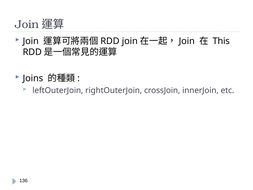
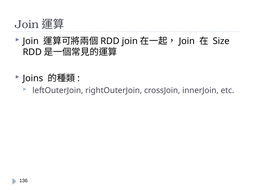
This: This -> Size
